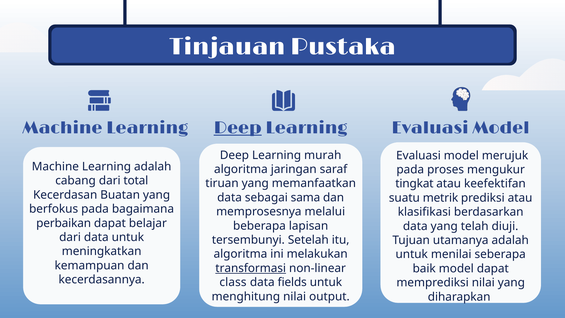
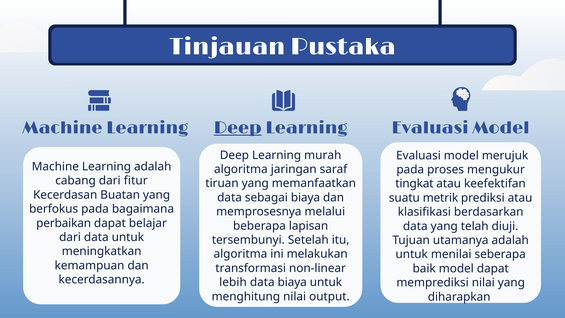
total: total -> fitur
sebagai sama: sama -> biaya
transformasi underline: present -> none
class: class -> lebih
data fields: fields -> biaya
